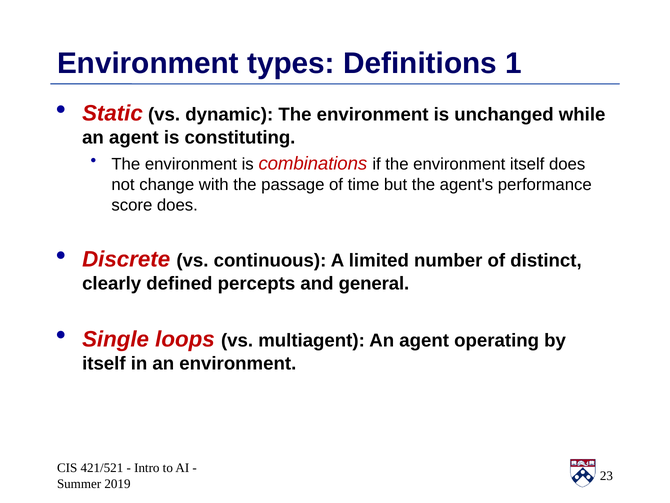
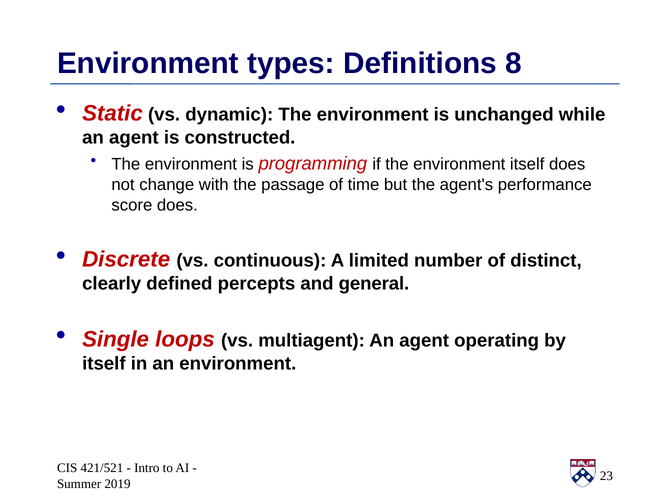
1: 1 -> 8
constituting: constituting -> constructed
combinations: combinations -> programming
